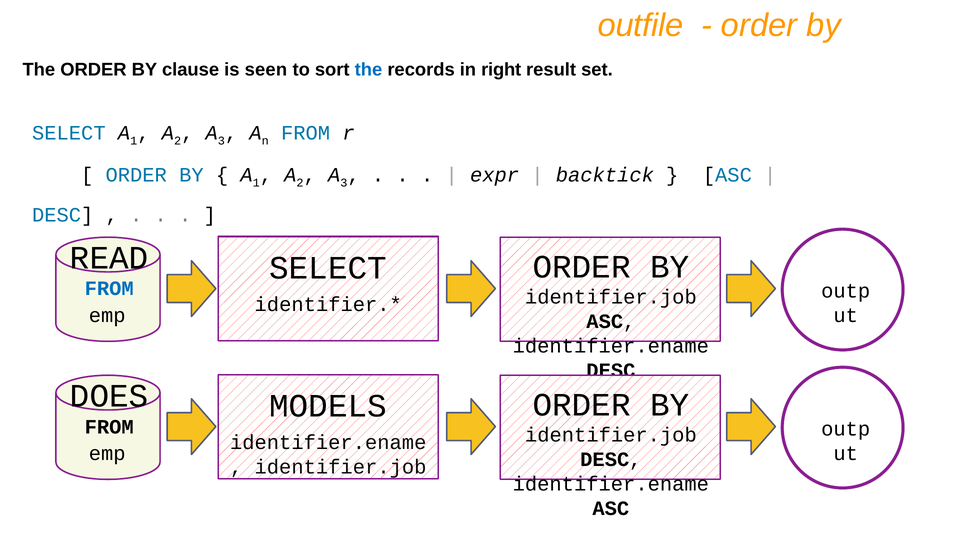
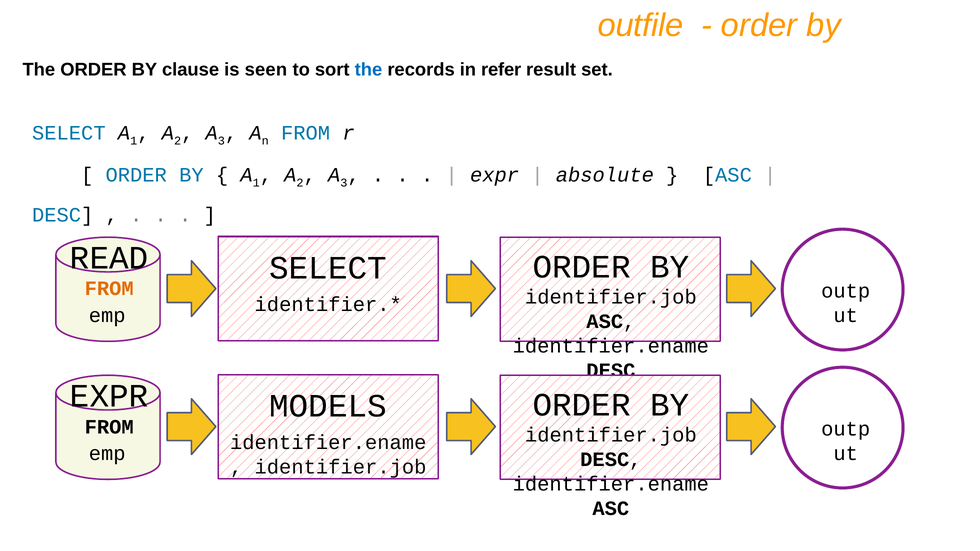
right: right -> refer
backtick: backtick -> absolute
FROM at (109, 289) colour: blue -> orange
DOES at (109, 396): DOES -> EXPR
